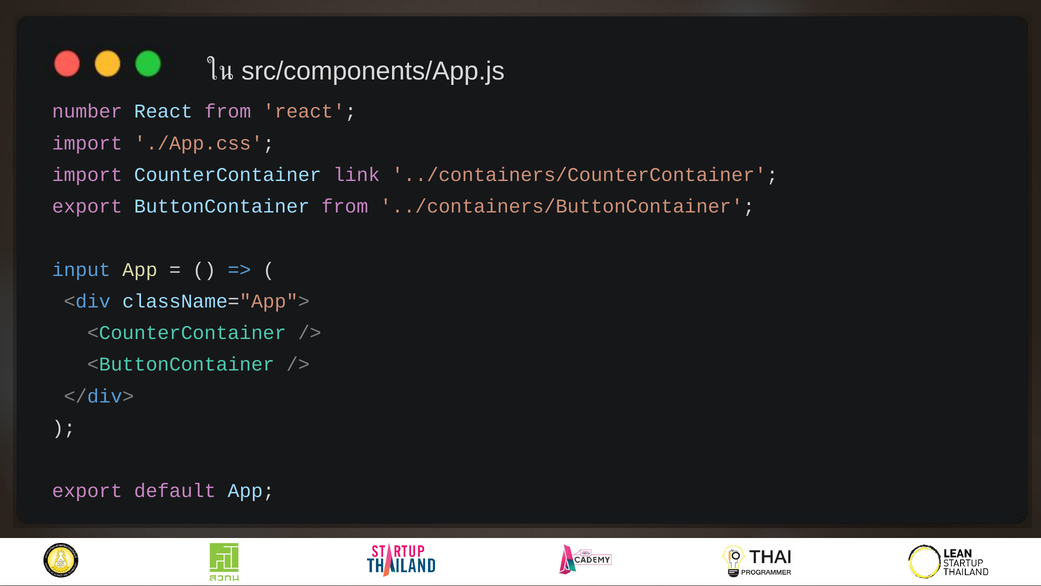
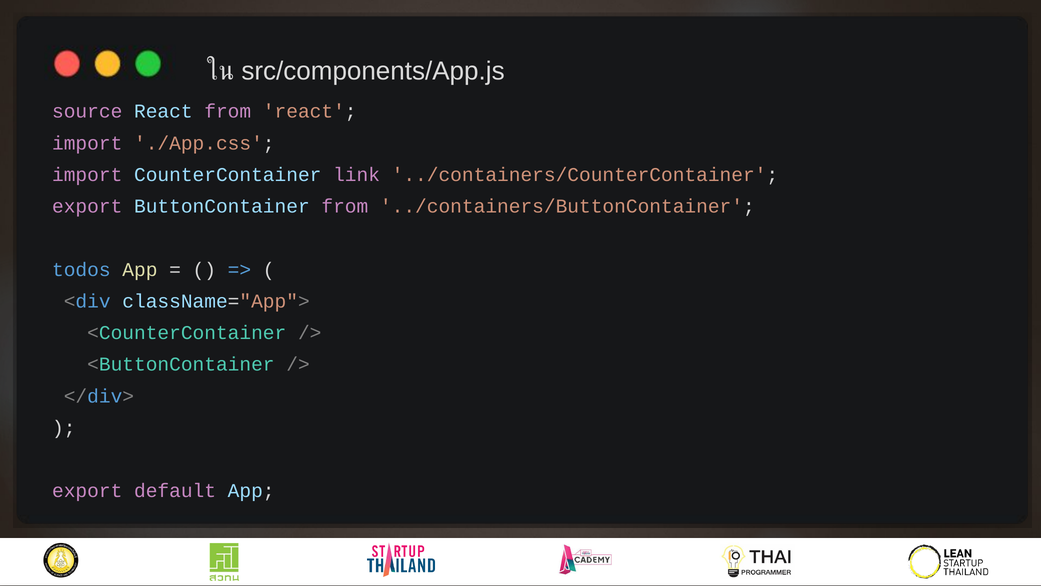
number: number -> source
input: input -> todos
